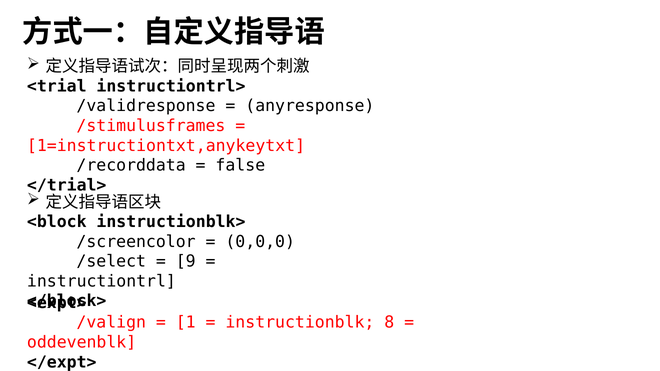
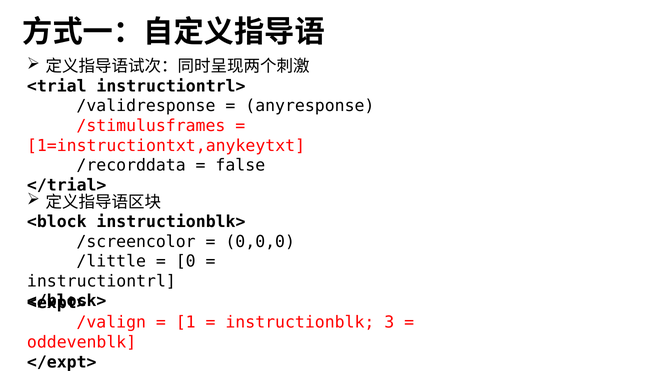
/select: /select -> /little
9: 9 -> 0
8: 8 -> 3
